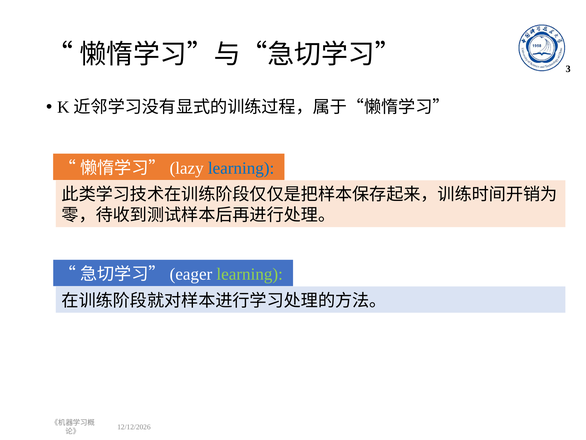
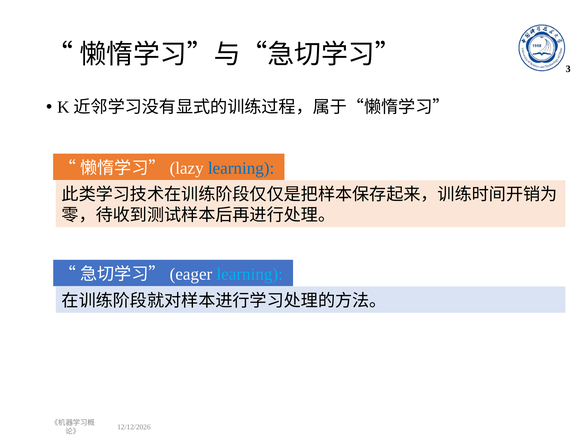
learning at (250, 274) colour: light green -> light blue
